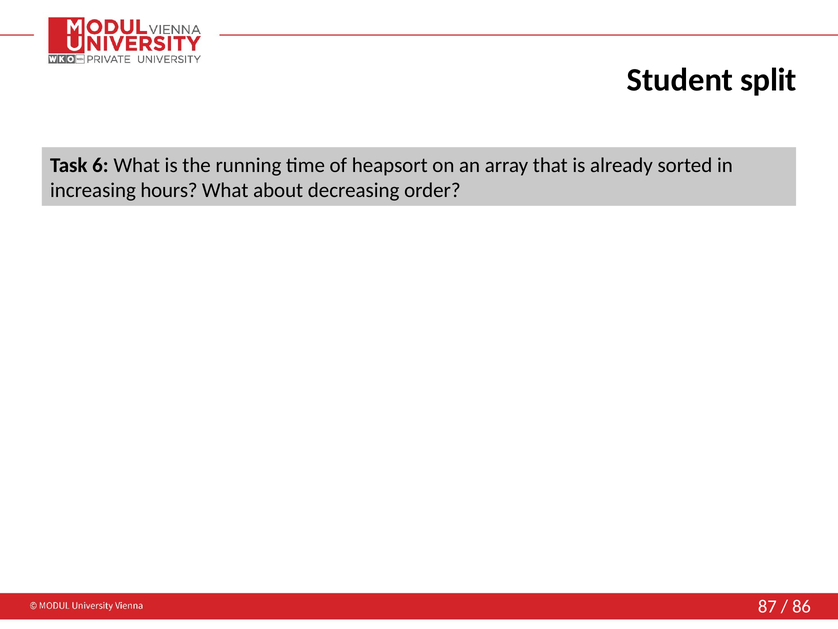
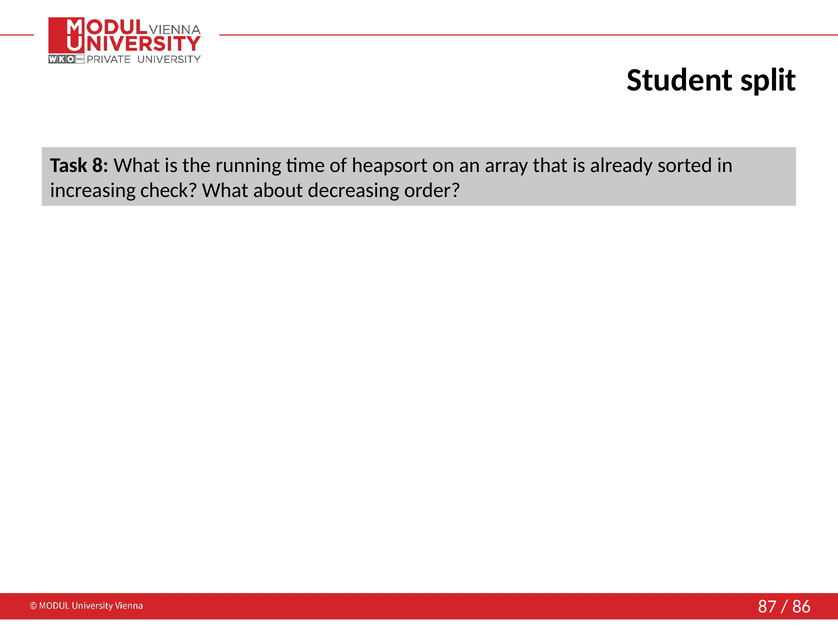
6: 6 -> 8
hours: hours -> check
